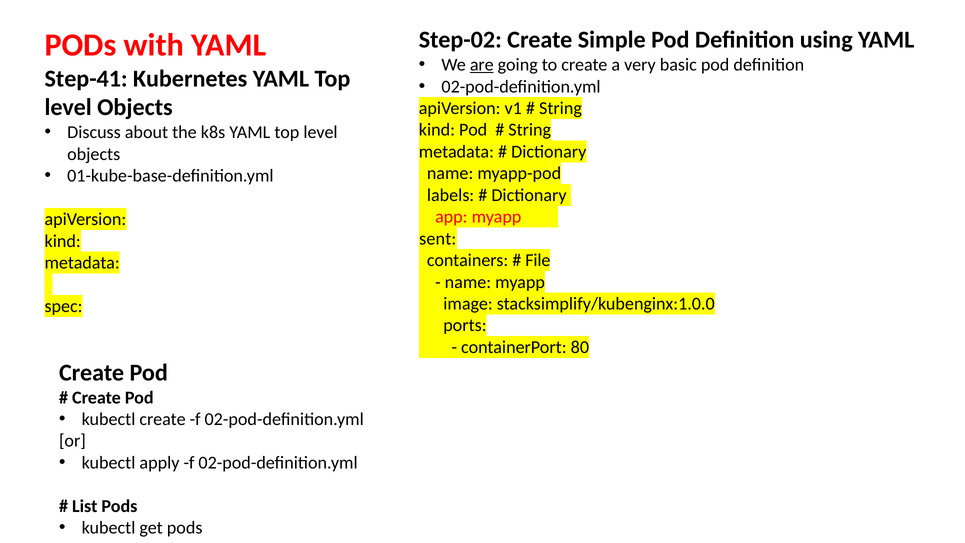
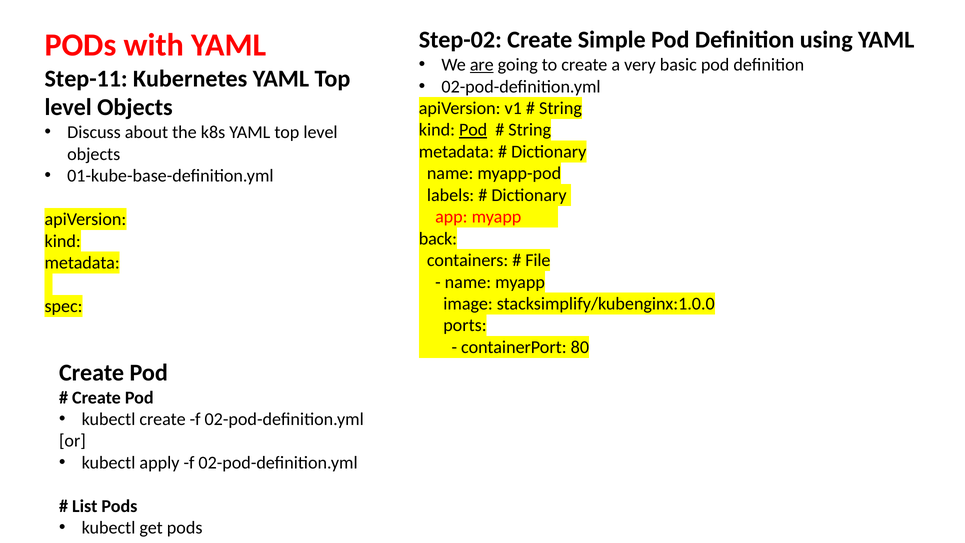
Step-41: Step-41 -> Step-11
Pod at (473, 130) underline: none -> present
sent: sent -> back
